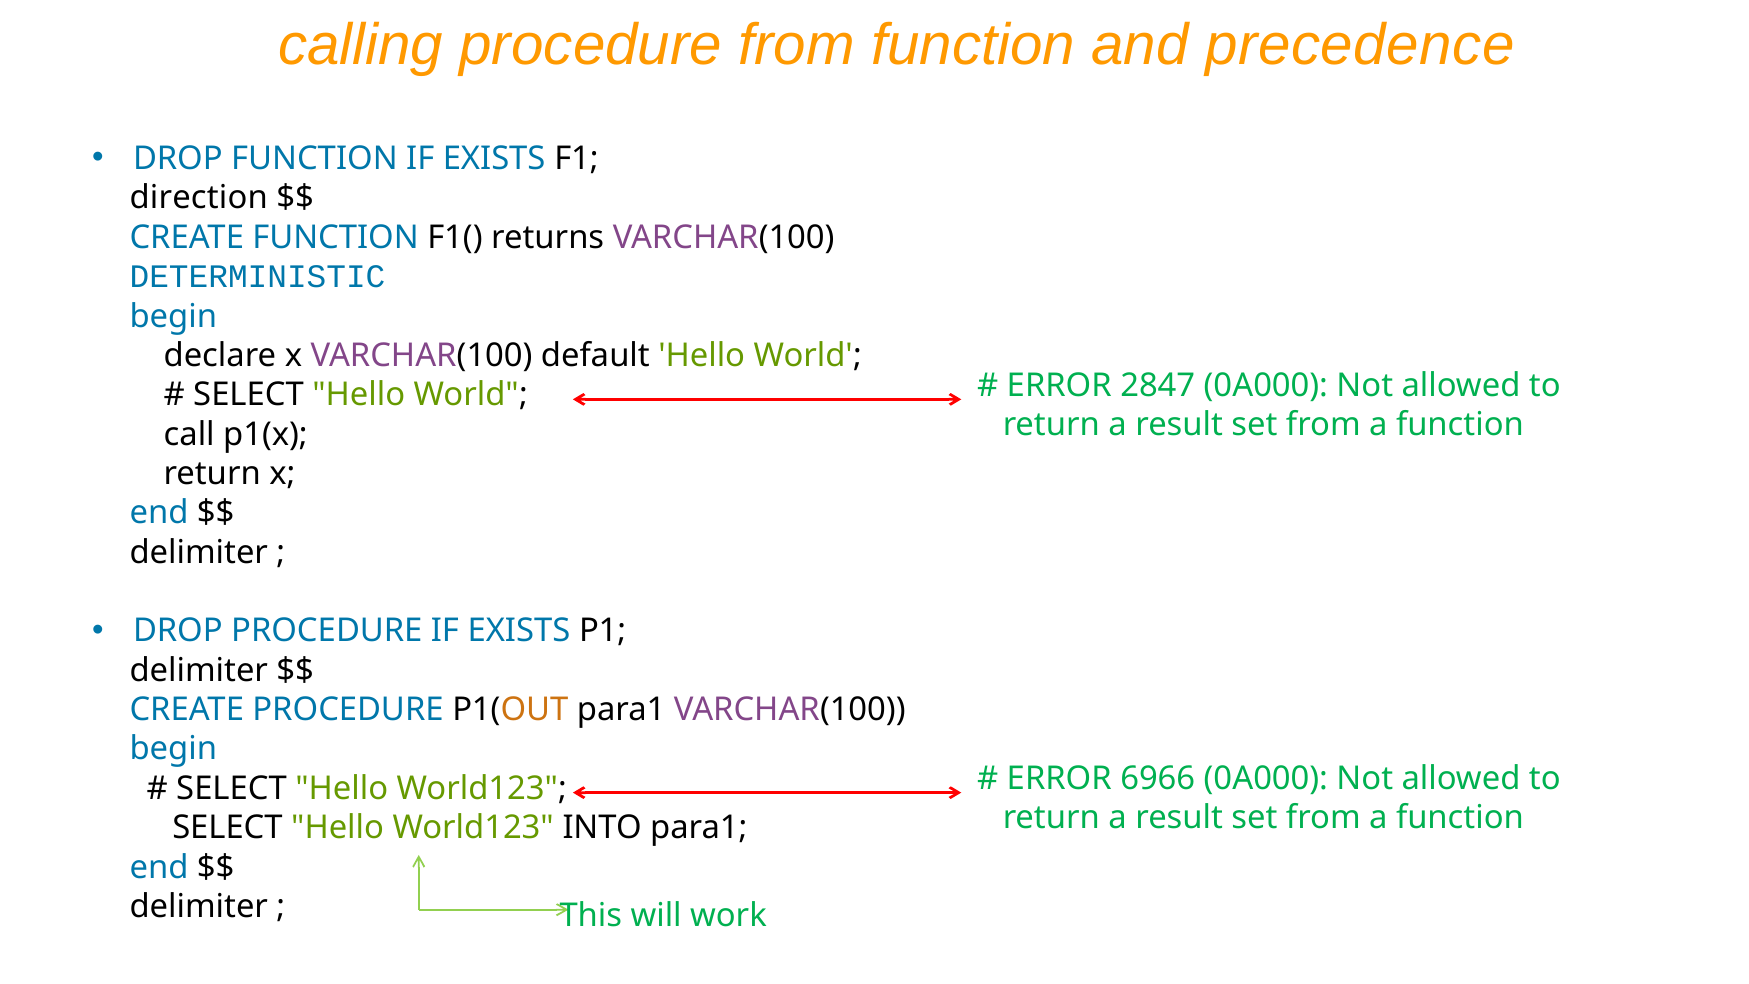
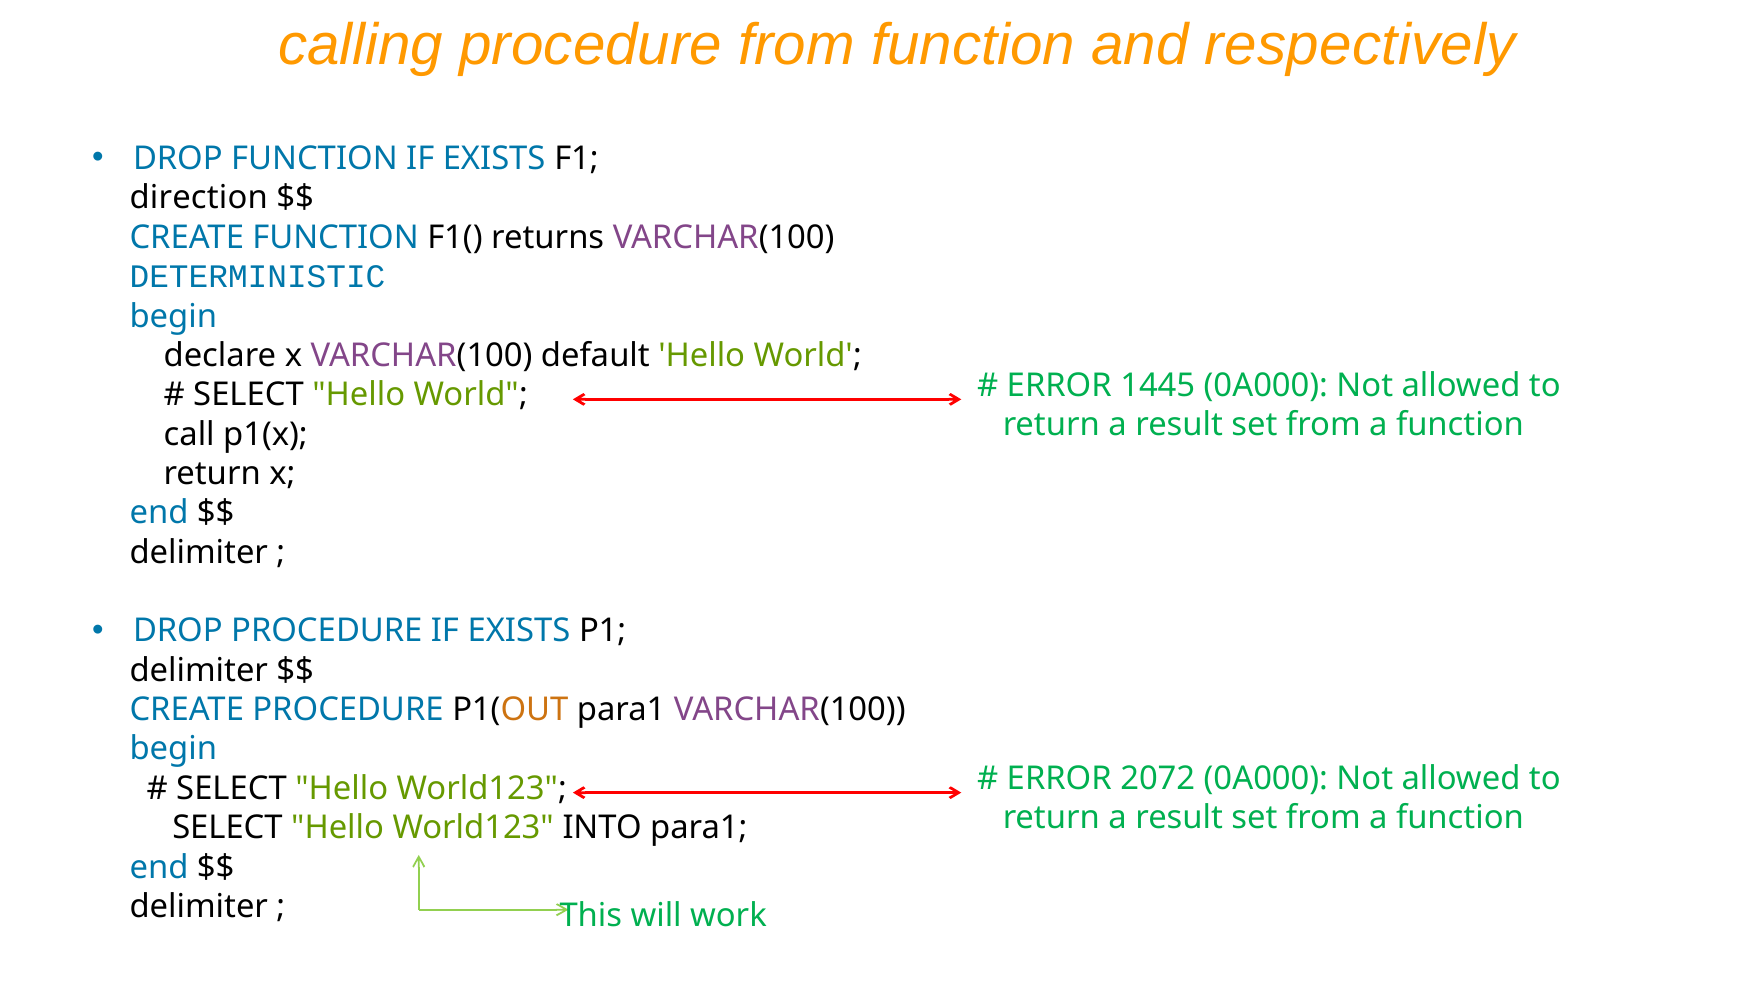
precedence: precedence -> respectively
2847: 2847 -> 1445
6966: 6966 -> 2072
